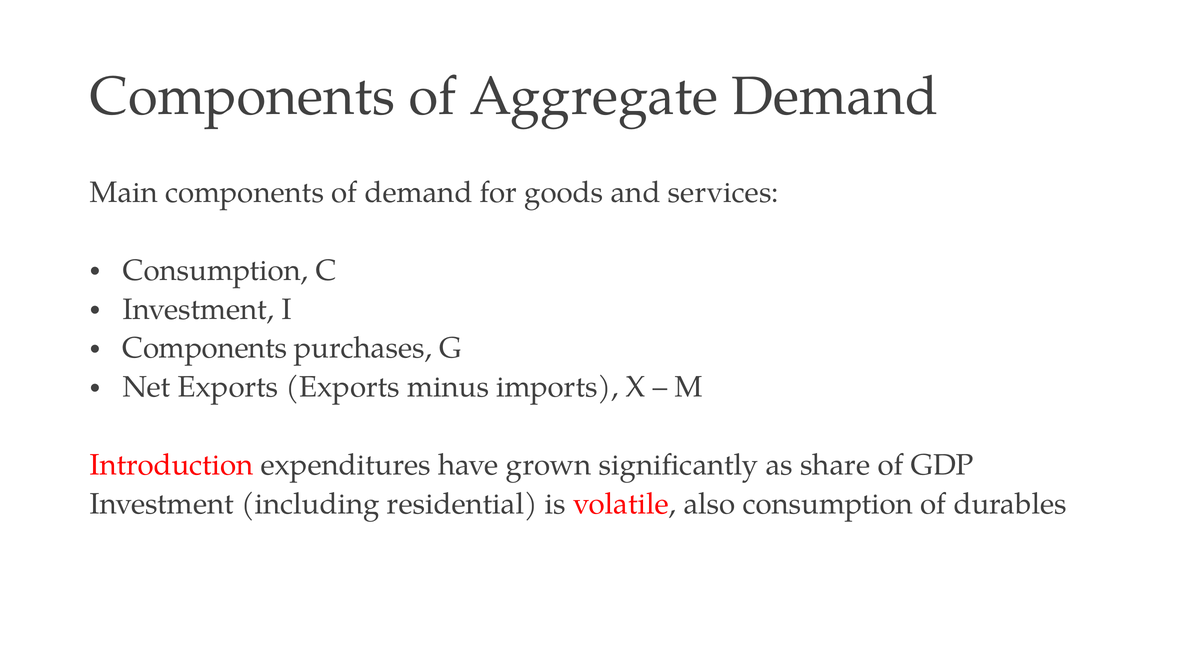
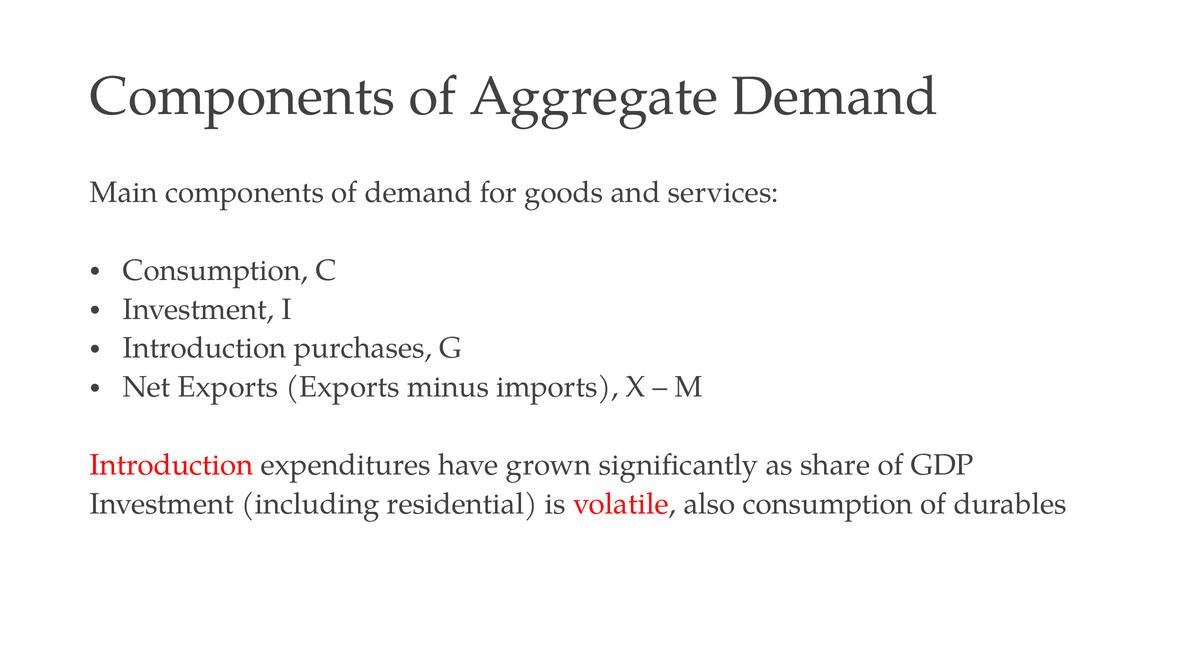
Components at (205, 348): Components -> Introduction
